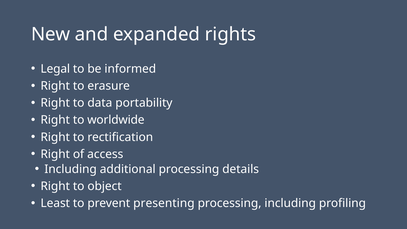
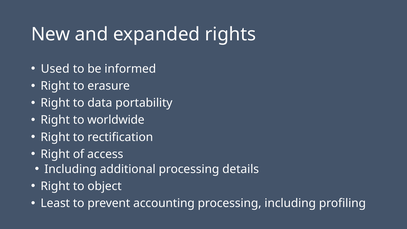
Legal: Legal -> Used
presenting: presenting -> accounting
